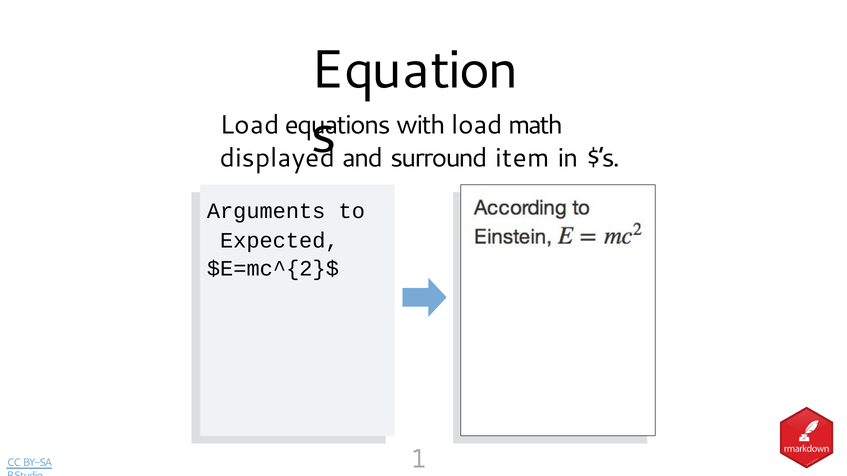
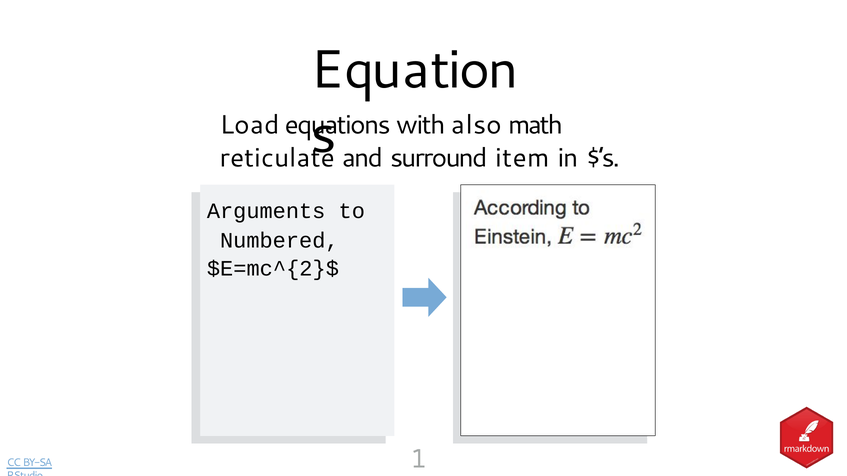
with load: load -> also
displayed: displayed -> reticulate
Expected: Expected -> Numbered
